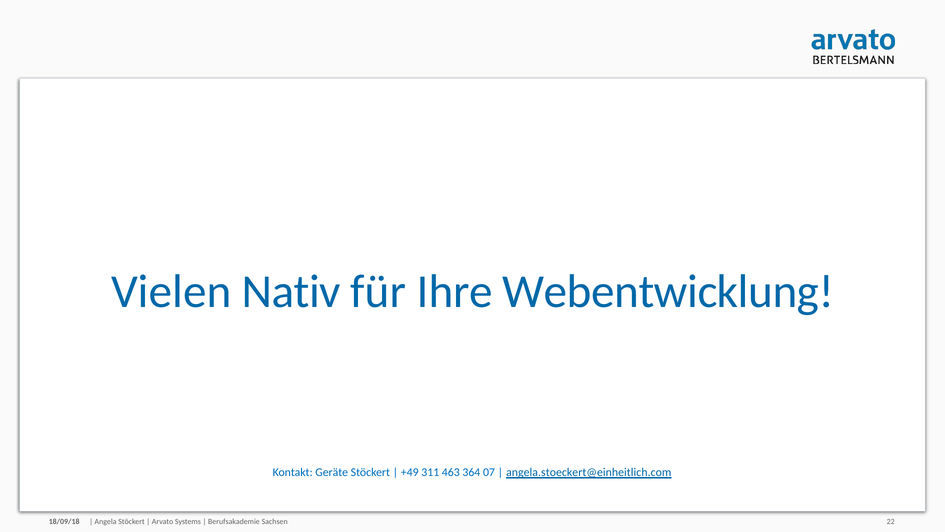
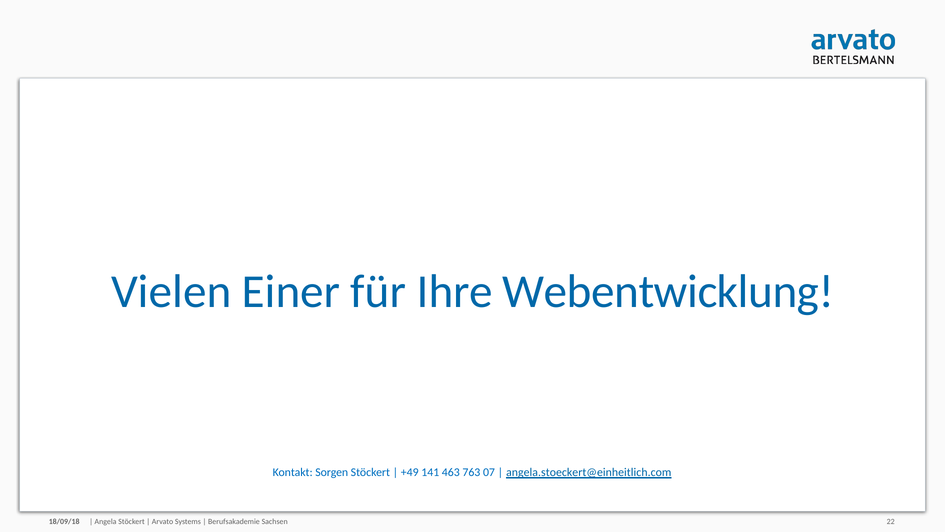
Nativ: Nativ -> Einer
Geräte: Geräte -> Sorgen
311: 311 -> 141
364: 364 -> 763
